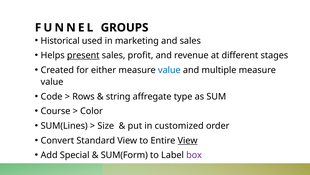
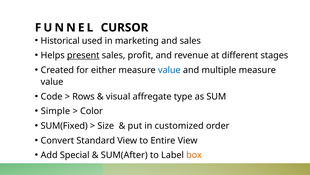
GROUPS: GROUPS -> CURSOR
string: string -> visual
Course: Course -> Simple
SUM(Lines: SUM(Lines -> SUM(Fixed
View at (188, 140) underline: present -> none
SUM(Form: SUM(Form -> SUM(After
box colour: purple -> orange
